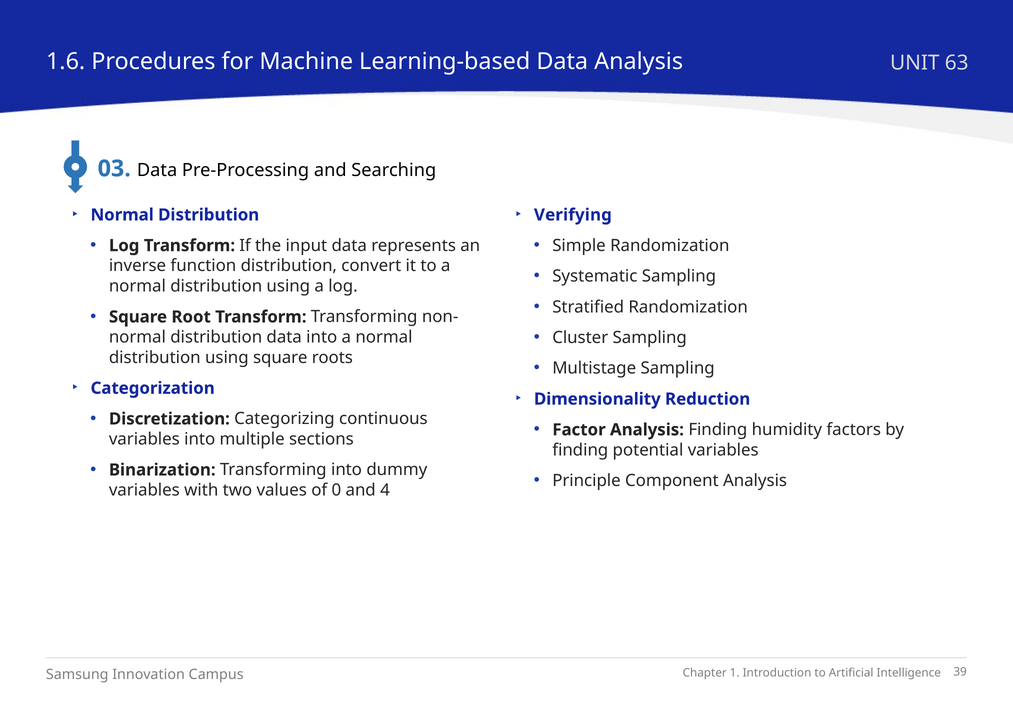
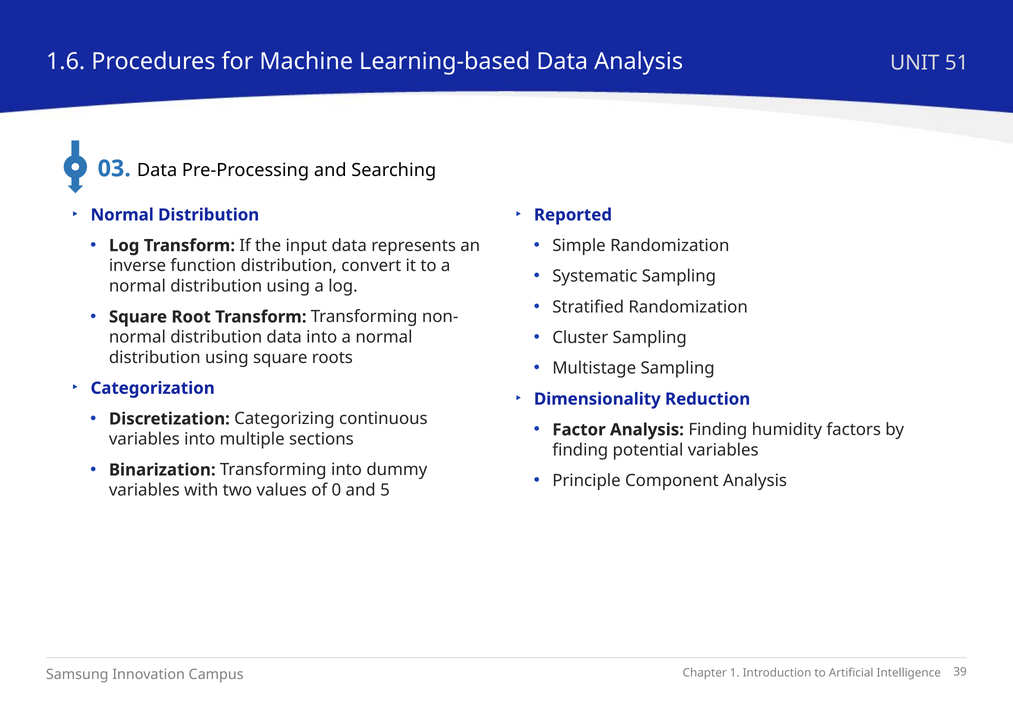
63: 63 -> 51
Verifying: Verifying -> Reported
4: 4 -> 5
